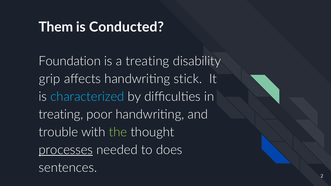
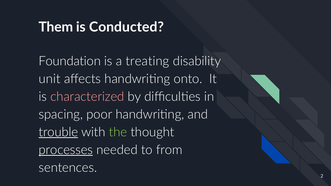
grip: grip -> unit
stick: stick -> onto
characterized colour: light blue -> pink
treating at (61, 115): treating -> spacing
trouble underline: none -> present
does: does -> from
